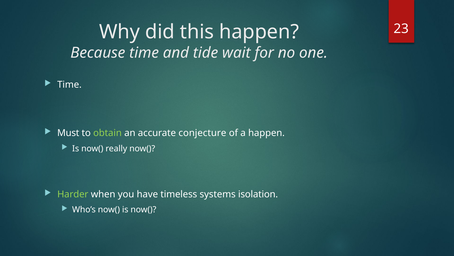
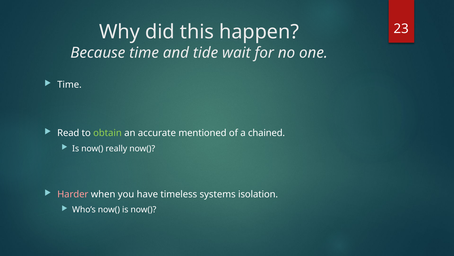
Must: Must -> Read
conjecture: conjecture -> mentioned
a happen: happen -> chained
Harder colour: light green -> pink
